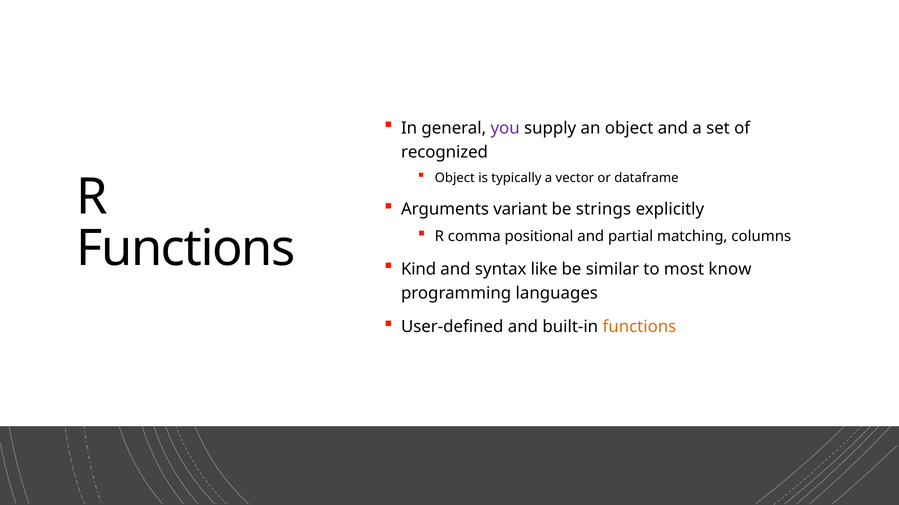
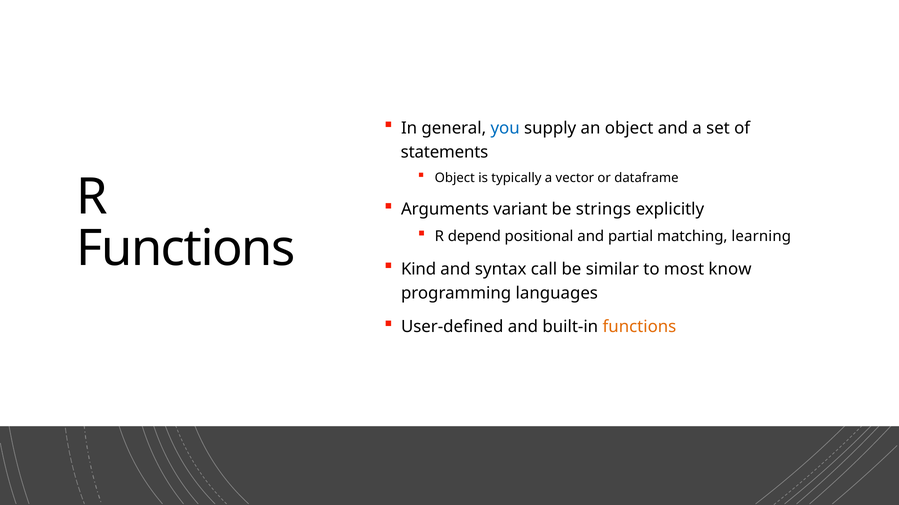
you colour: purple -> blue
recognized: recognized -> statements
comma: comma -> depend
columns: columns -> learning
like: like -> call
